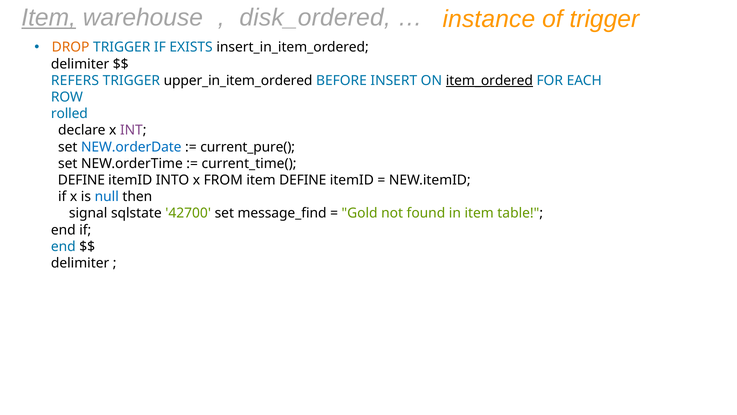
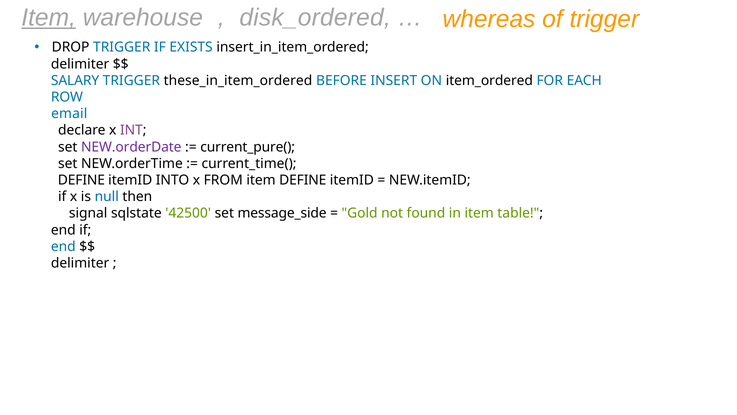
instance: instance -> whereas
DROP colour: orange -> black
REFERS: REFERS -> SALARY
upper_in_item_ordered: upper_in_item_ordered -> these_in_item_ordered
item_ordered underline: present -> none
rolled: rolled -> email
NEW.orderDate colour: blue -> purple
42700: 42700 -> 42500
message_find: message_find -> message_side
